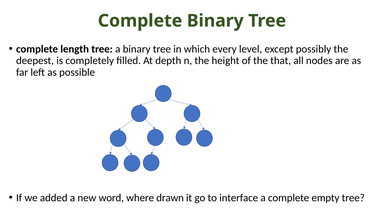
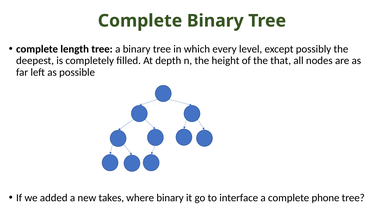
word: word -> takes
where drawn: drawn -> binary
empty: empty -> phone
